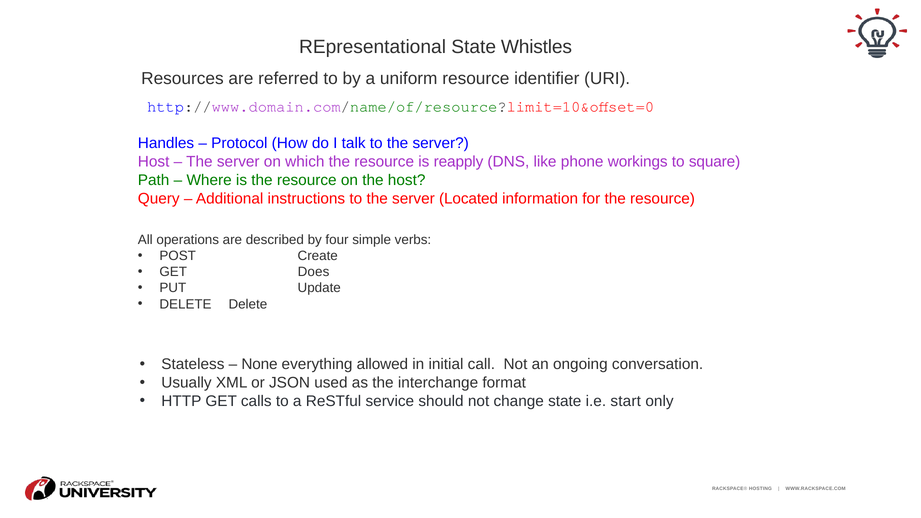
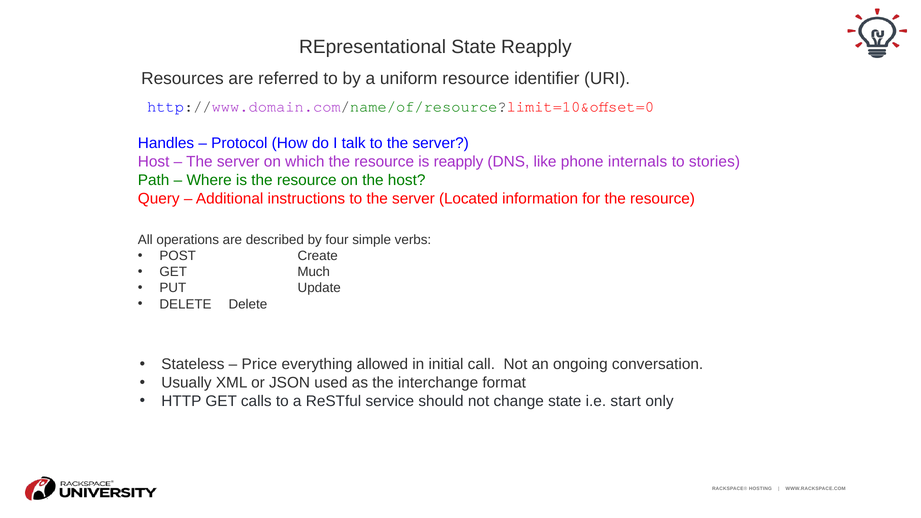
State Whistles: Whistles -> Reapply
workings: workings -> internals
square: square -> stories
Does: Does -> Much
None: None -> Price
